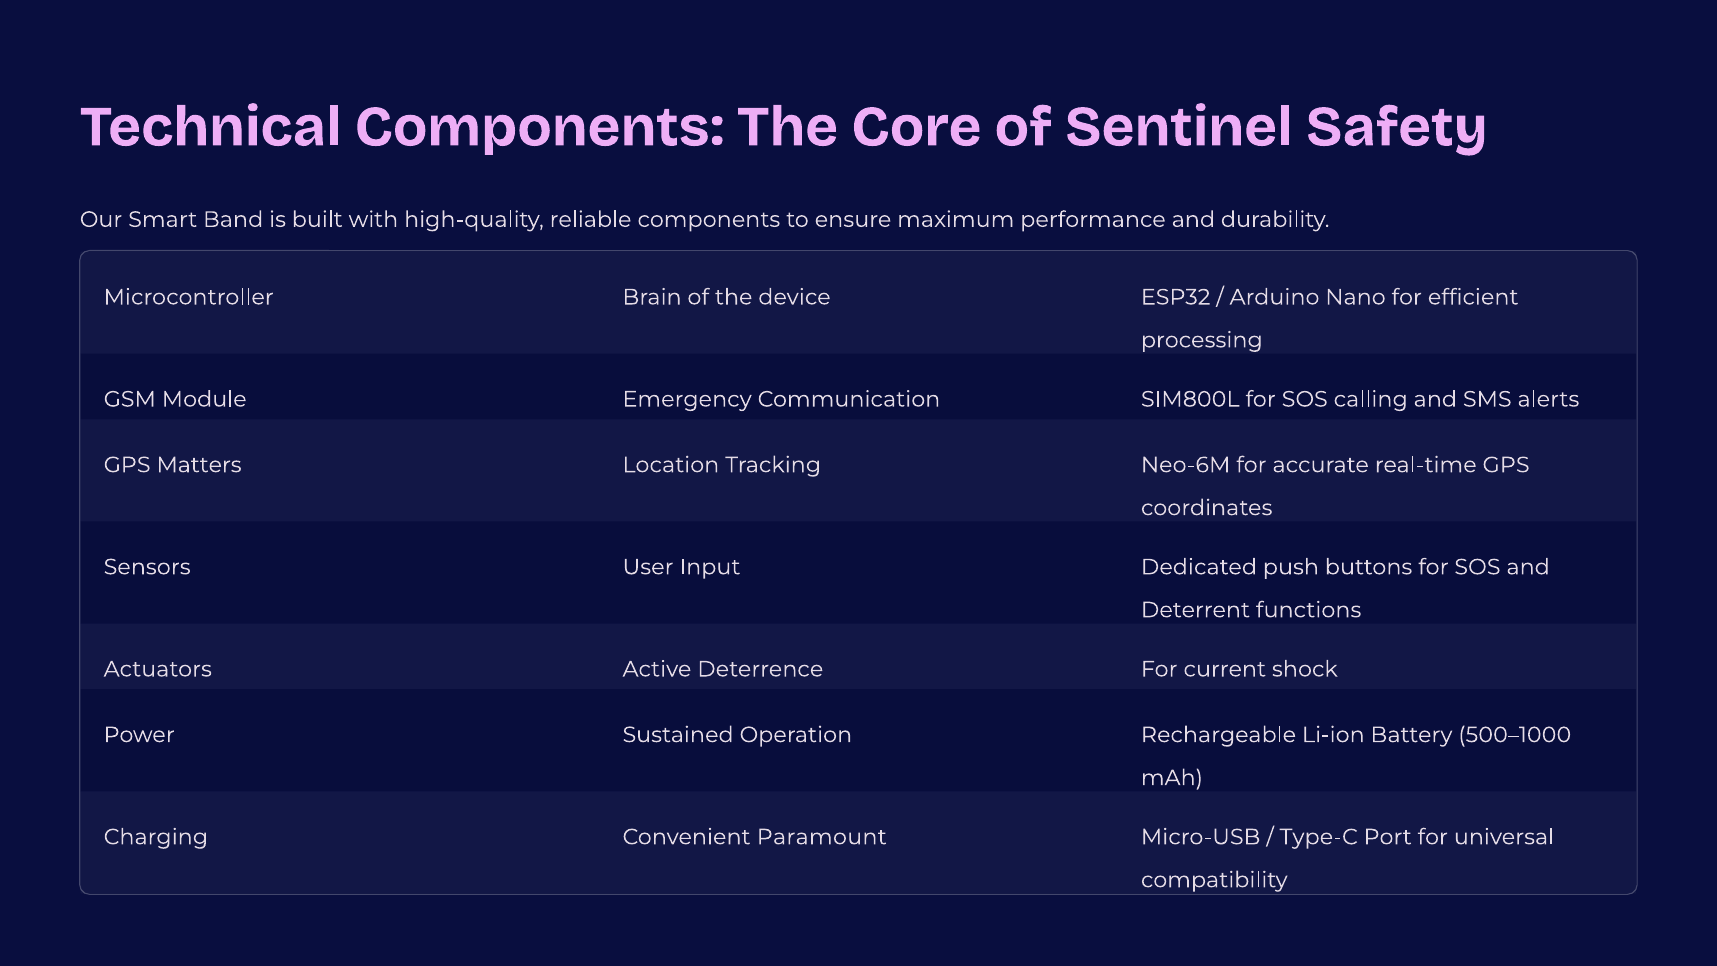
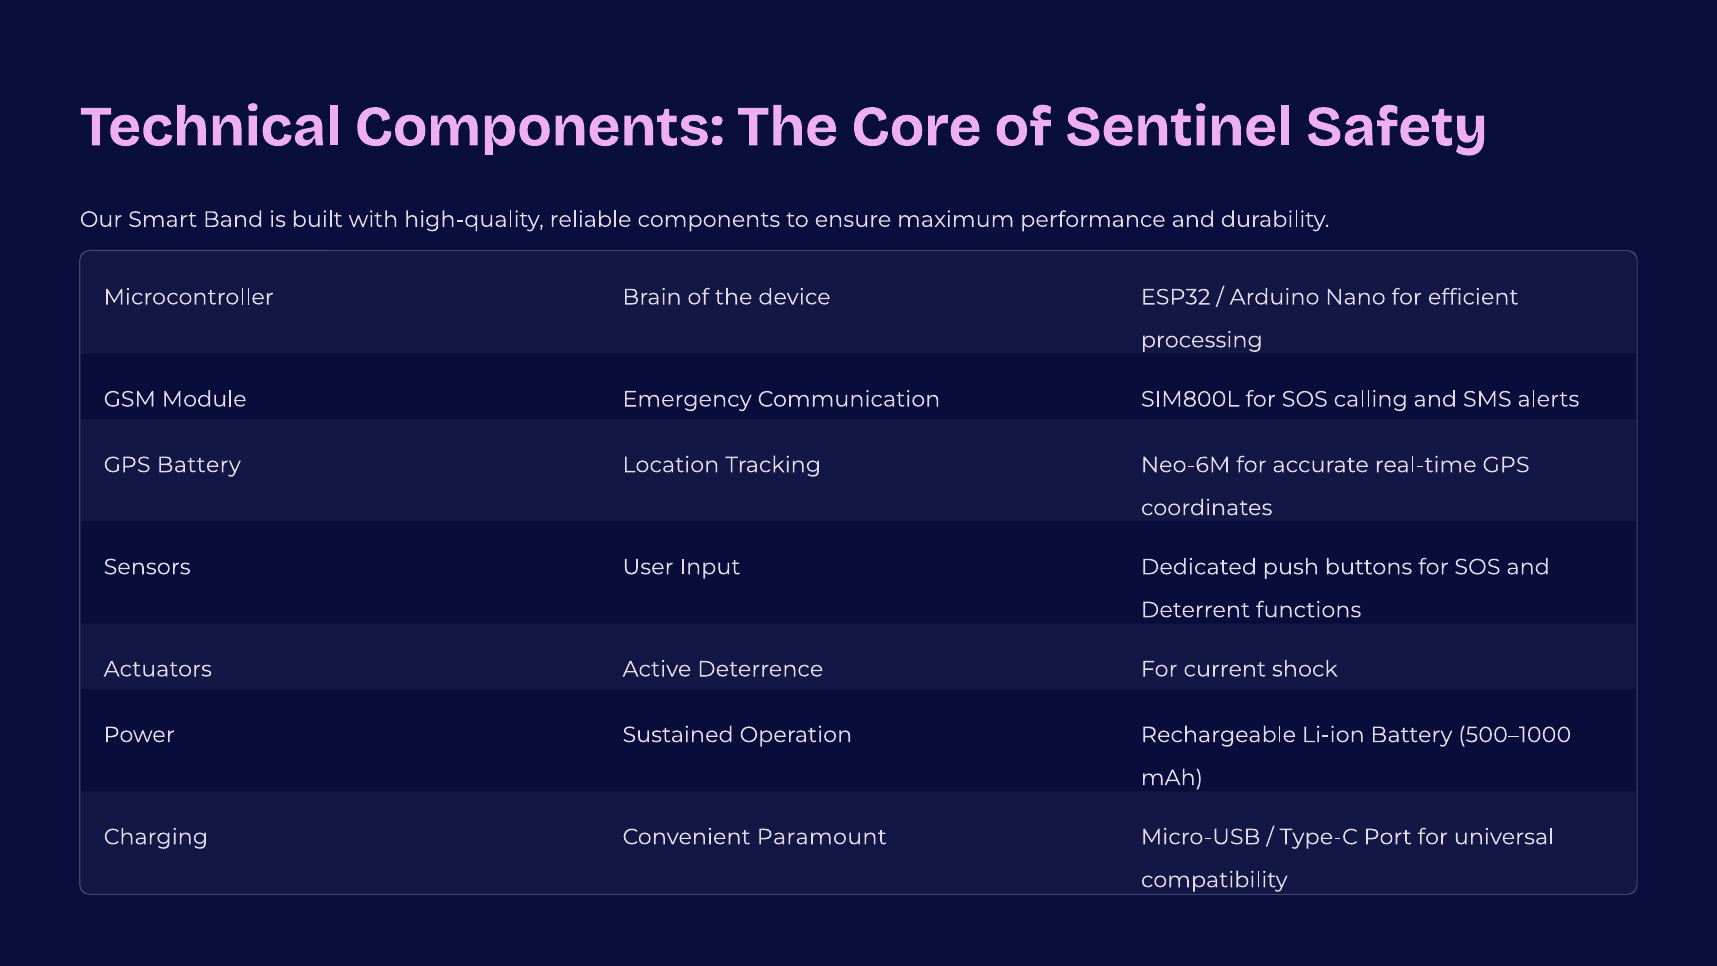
GPS Matters: Matters -> Battery
